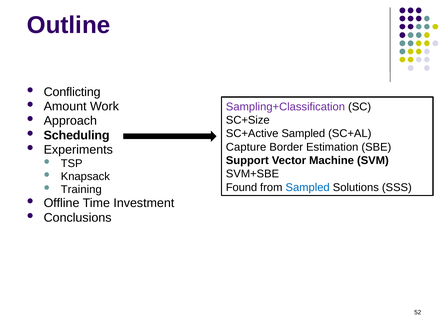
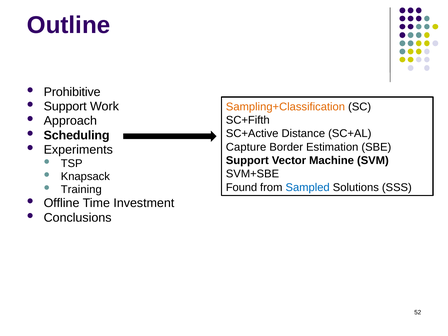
Conflicting: Conflicting -> Prohibitive
Amount at (65, 106): Amount -> Support
Sampling+Classification colour: purple -> orange
SC+Size: SC+Size -> SC+Fifth
SC+Active Sampled: Sampled -> Distance
